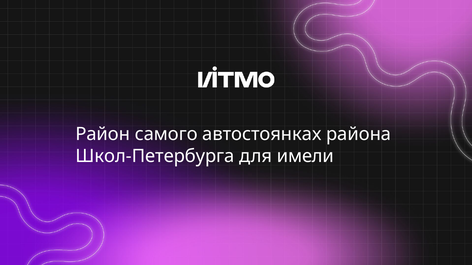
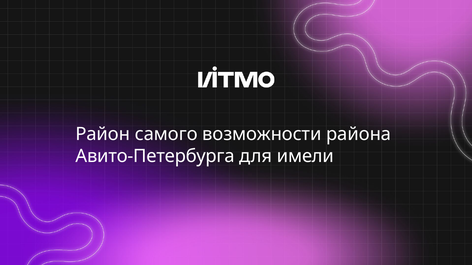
автостоянках: автостоянках -> возможности
Школ-Петербурга: Школ-Петербурга -> Авито-Петербурга
